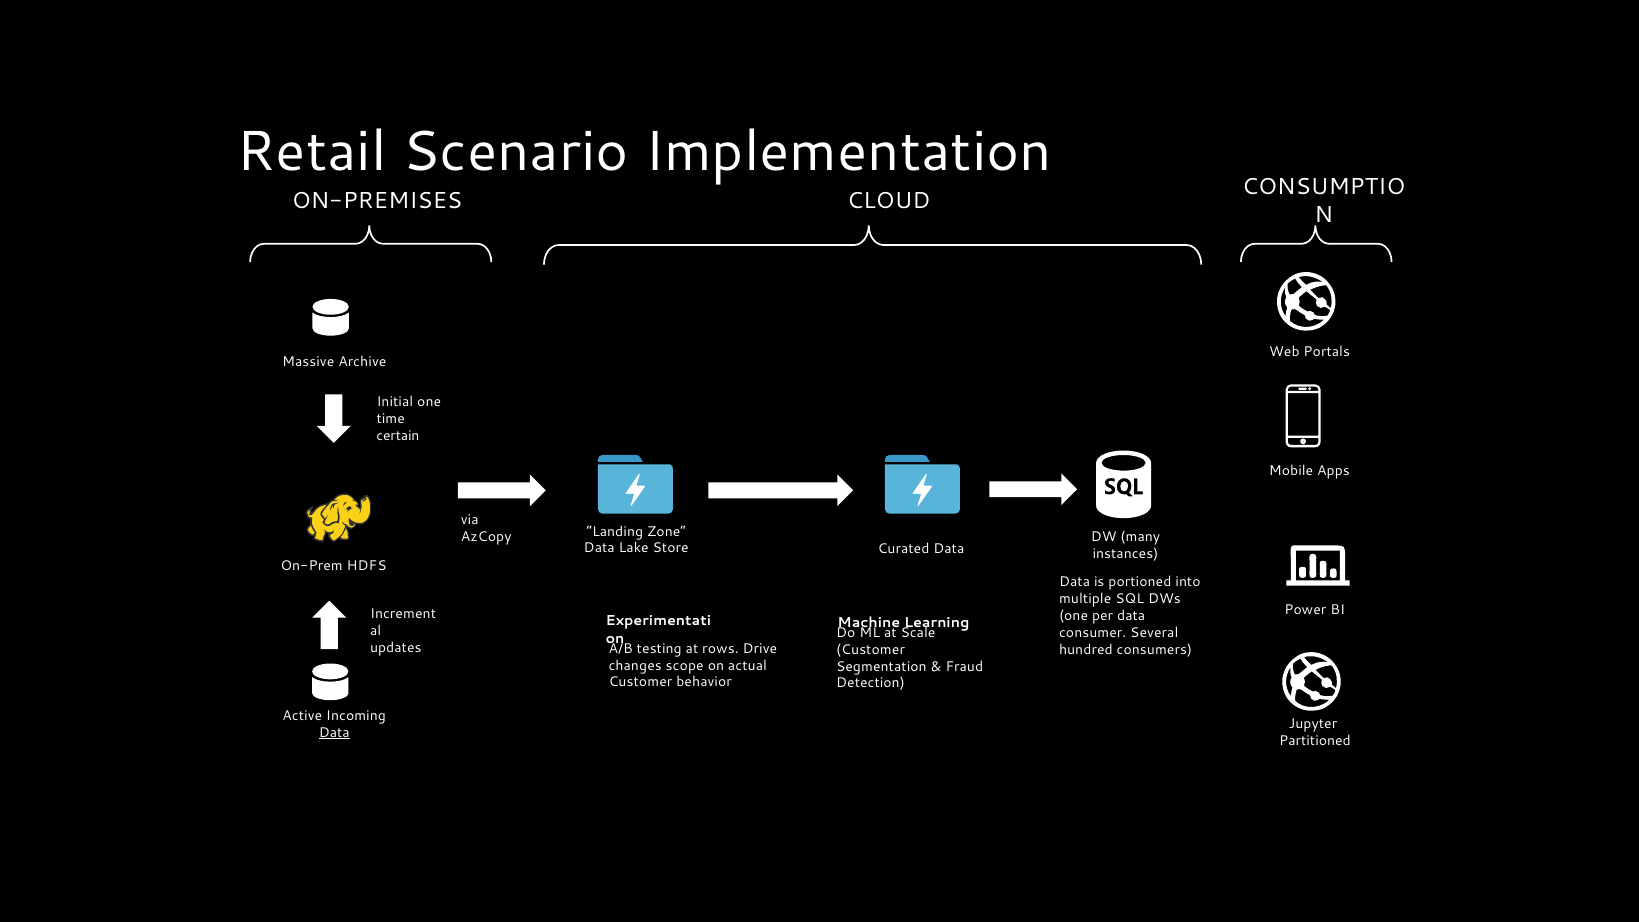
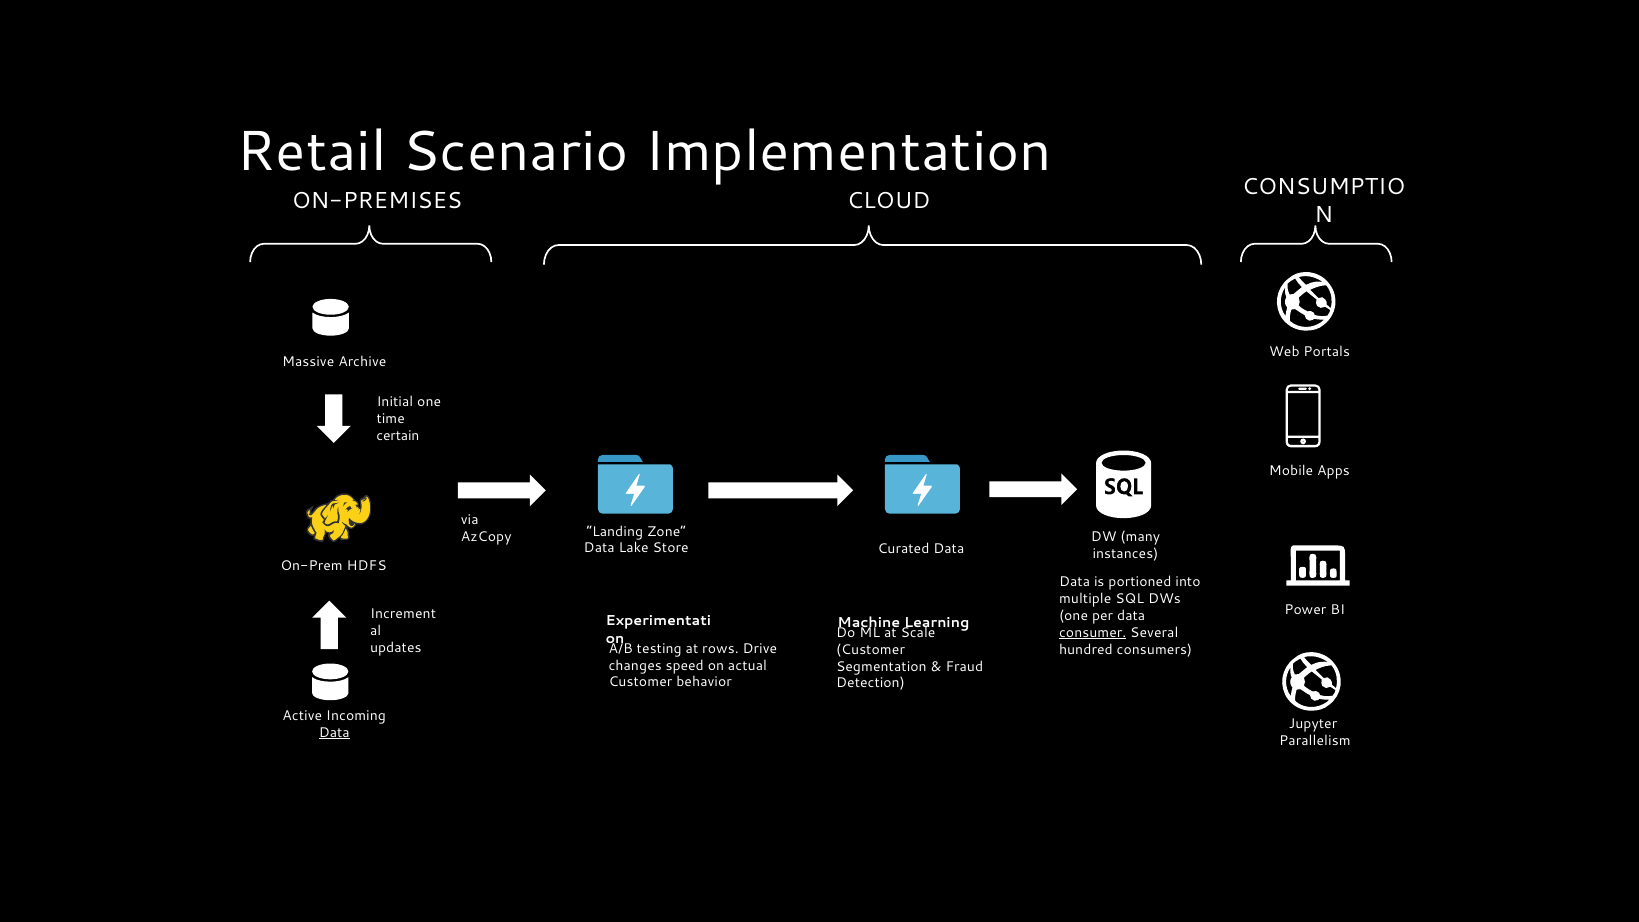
consumer underline: none -> present
scope: scope -> speed
Partitioned: Partitioned -> Parallelism
